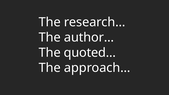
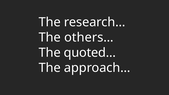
author…: author… -> others…
